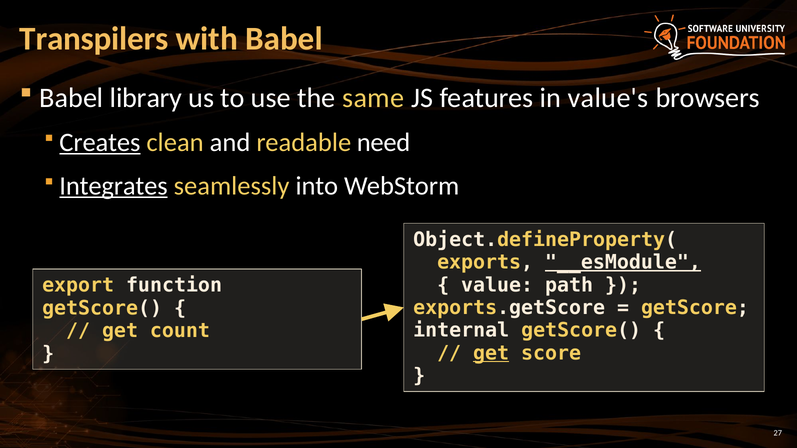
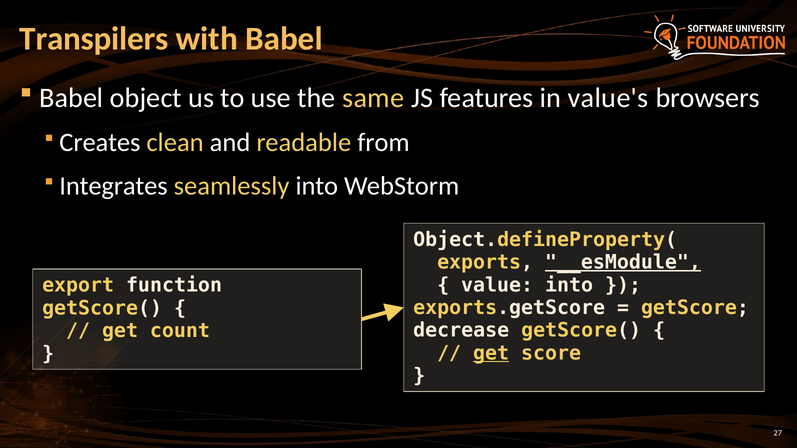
library: library -> object
Creates underline: present -> none
need: need -> from
Integrates underline: present -> none
value path: path -> into
internal: internal -> decrease
